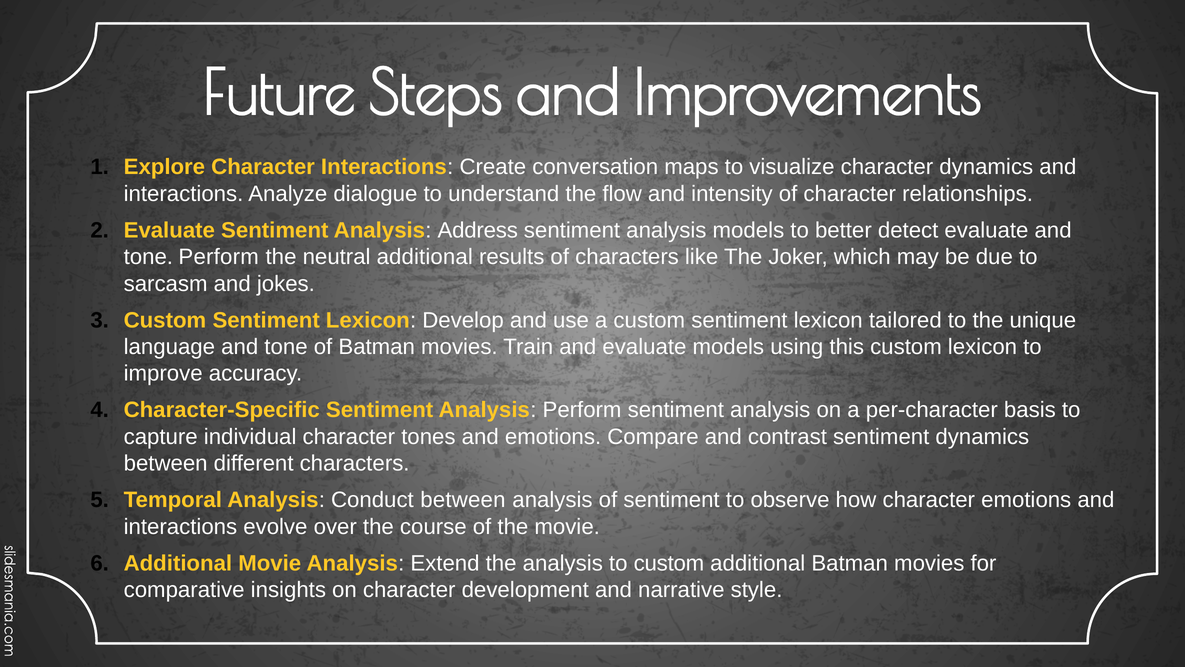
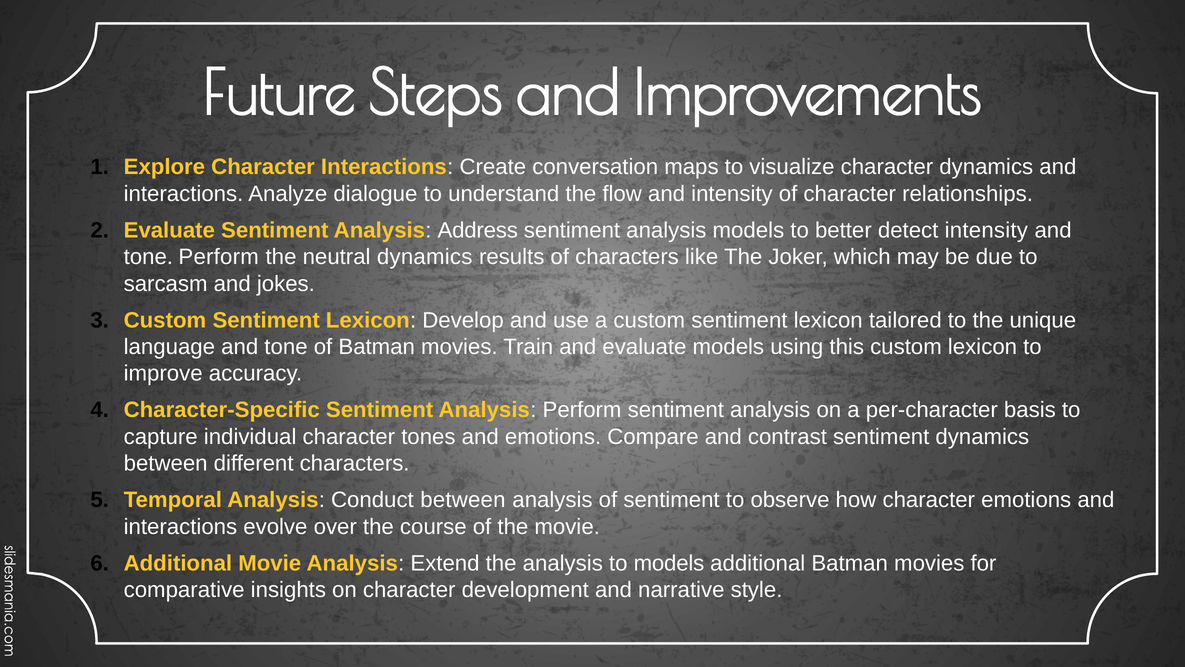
detect evaluate: evaluate -> intensity
neutral additional: additional -> dynamics
to custom: custom -> models
